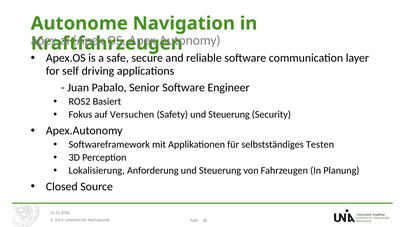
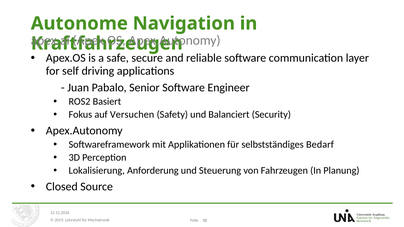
Safety und Steuerung: Steuerung -> Balanciert
Testen: Testen -> Bedarf
